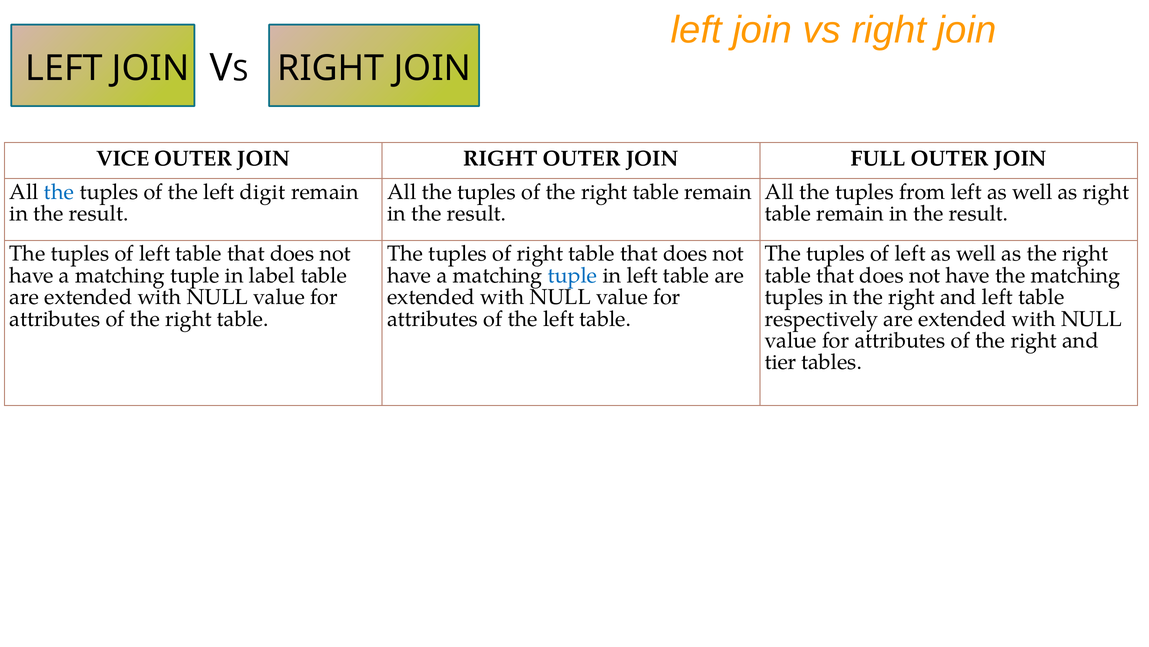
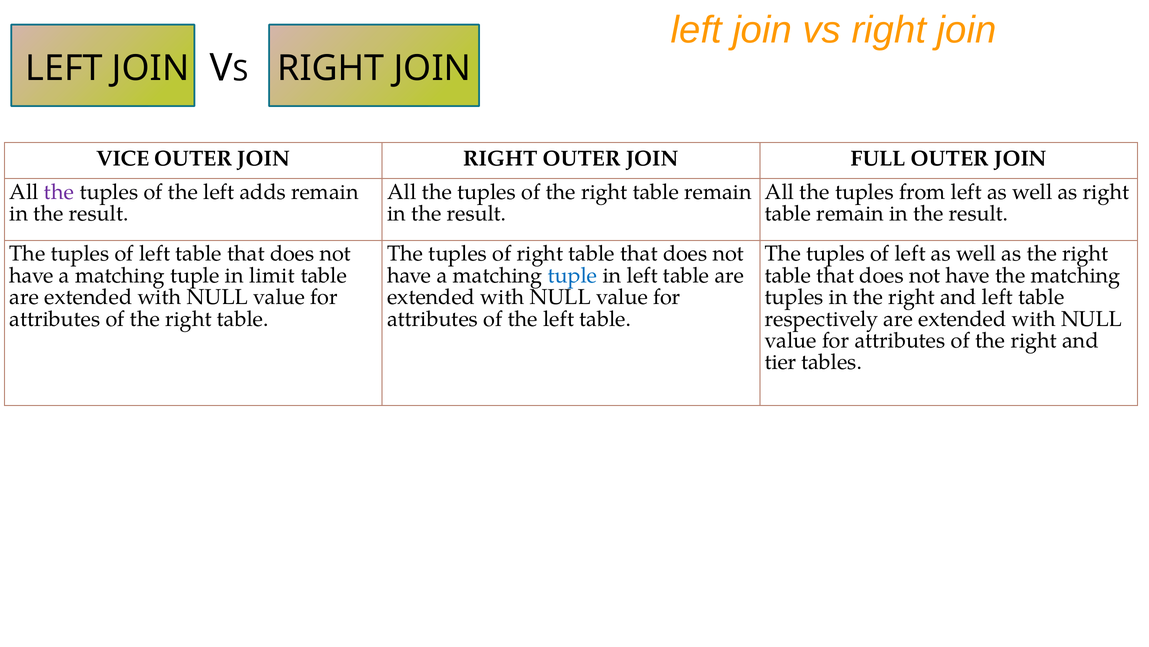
the at (59, 192) colour: blue -> purple
digit: digit -> adds
label: label -> limit
